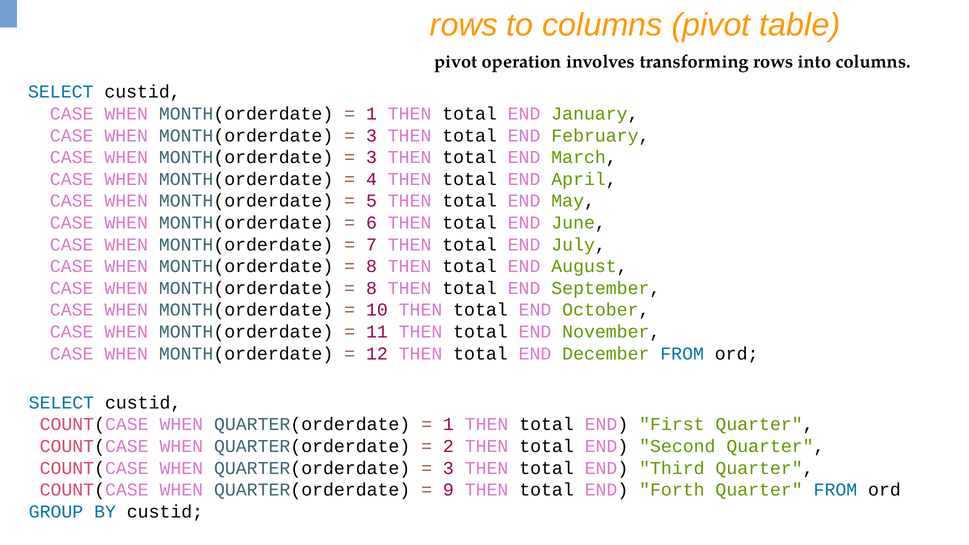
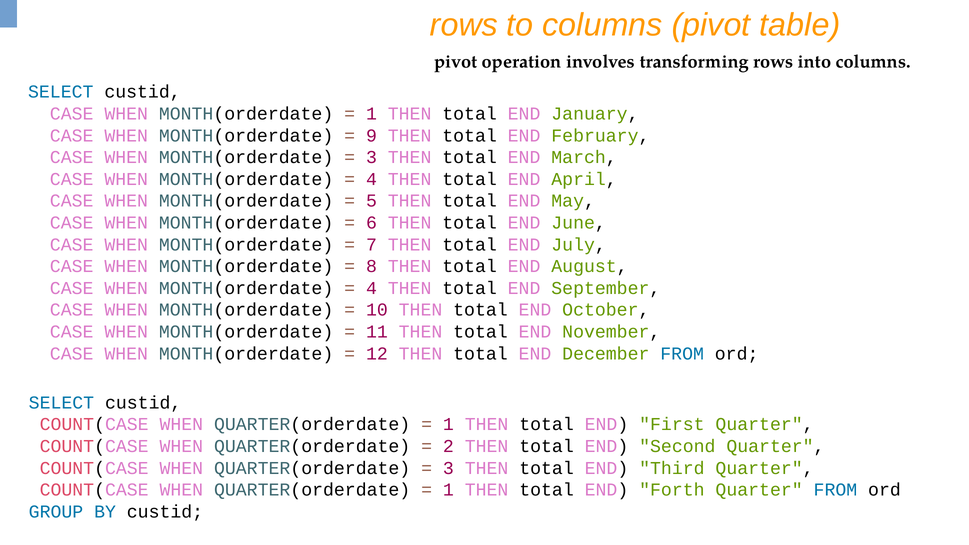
3 at (371, 136): 3 -> 9
8 at (371, 288): 8 -> 4
9 at (448, 490): 9 -> 1
